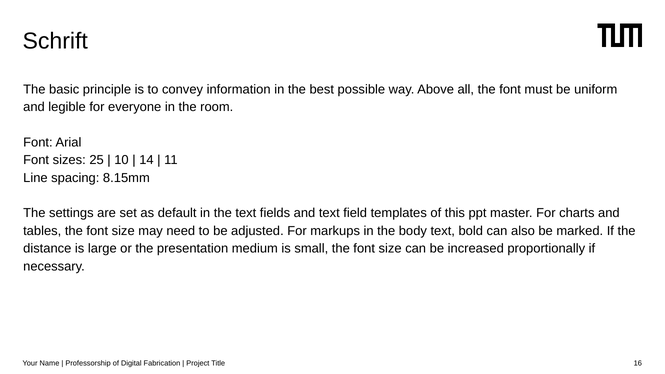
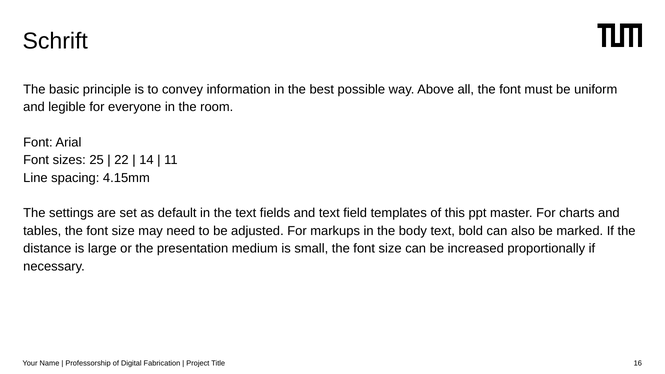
10: 10 -> 22
8.15mm: 8.15mm -> 4.15mm
